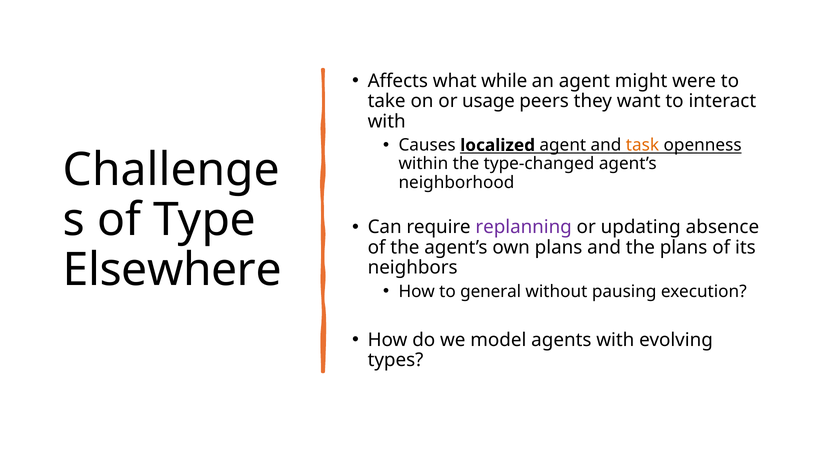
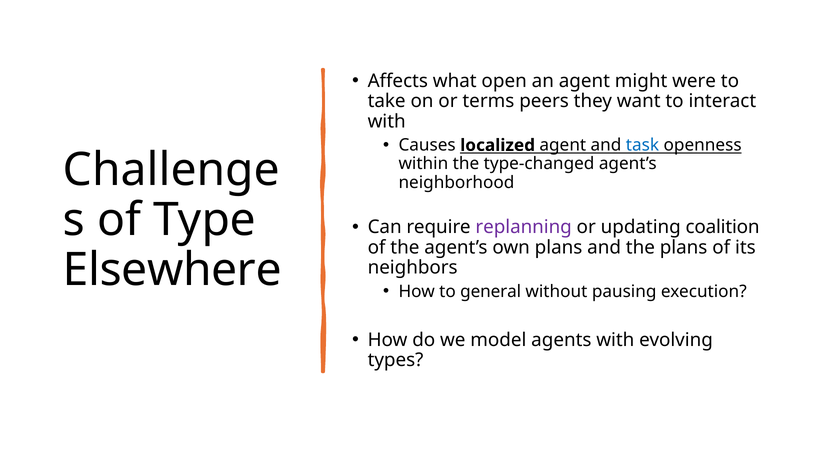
while: while -> open
usage: usage -> terms
task colour: orange -> blue
absence: absence -> coalition
